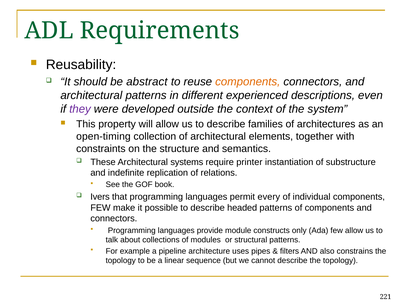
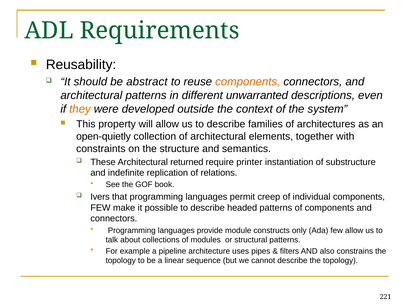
experienced: experienced -> unwarranted
they colour: purple -> orange
open-timing: open-timing -> open-quietly
systems: systems -> returned
every: every -> creep
